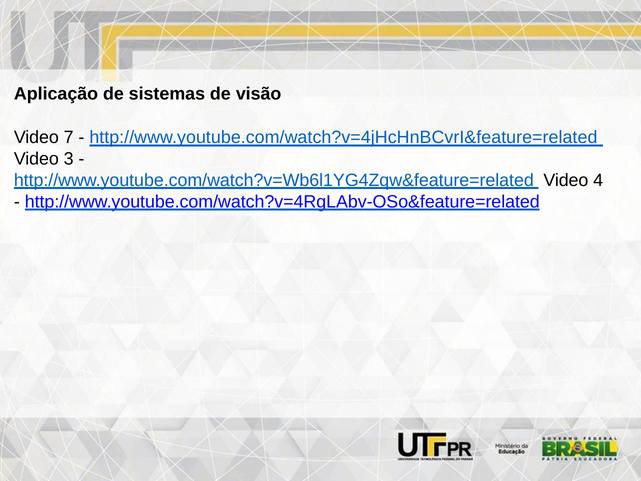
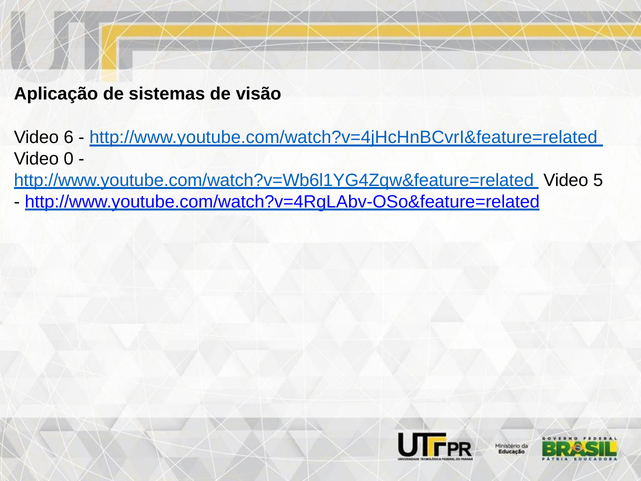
7: 7 -> 6
3: 3 -> 0
4: 4 -> 5
